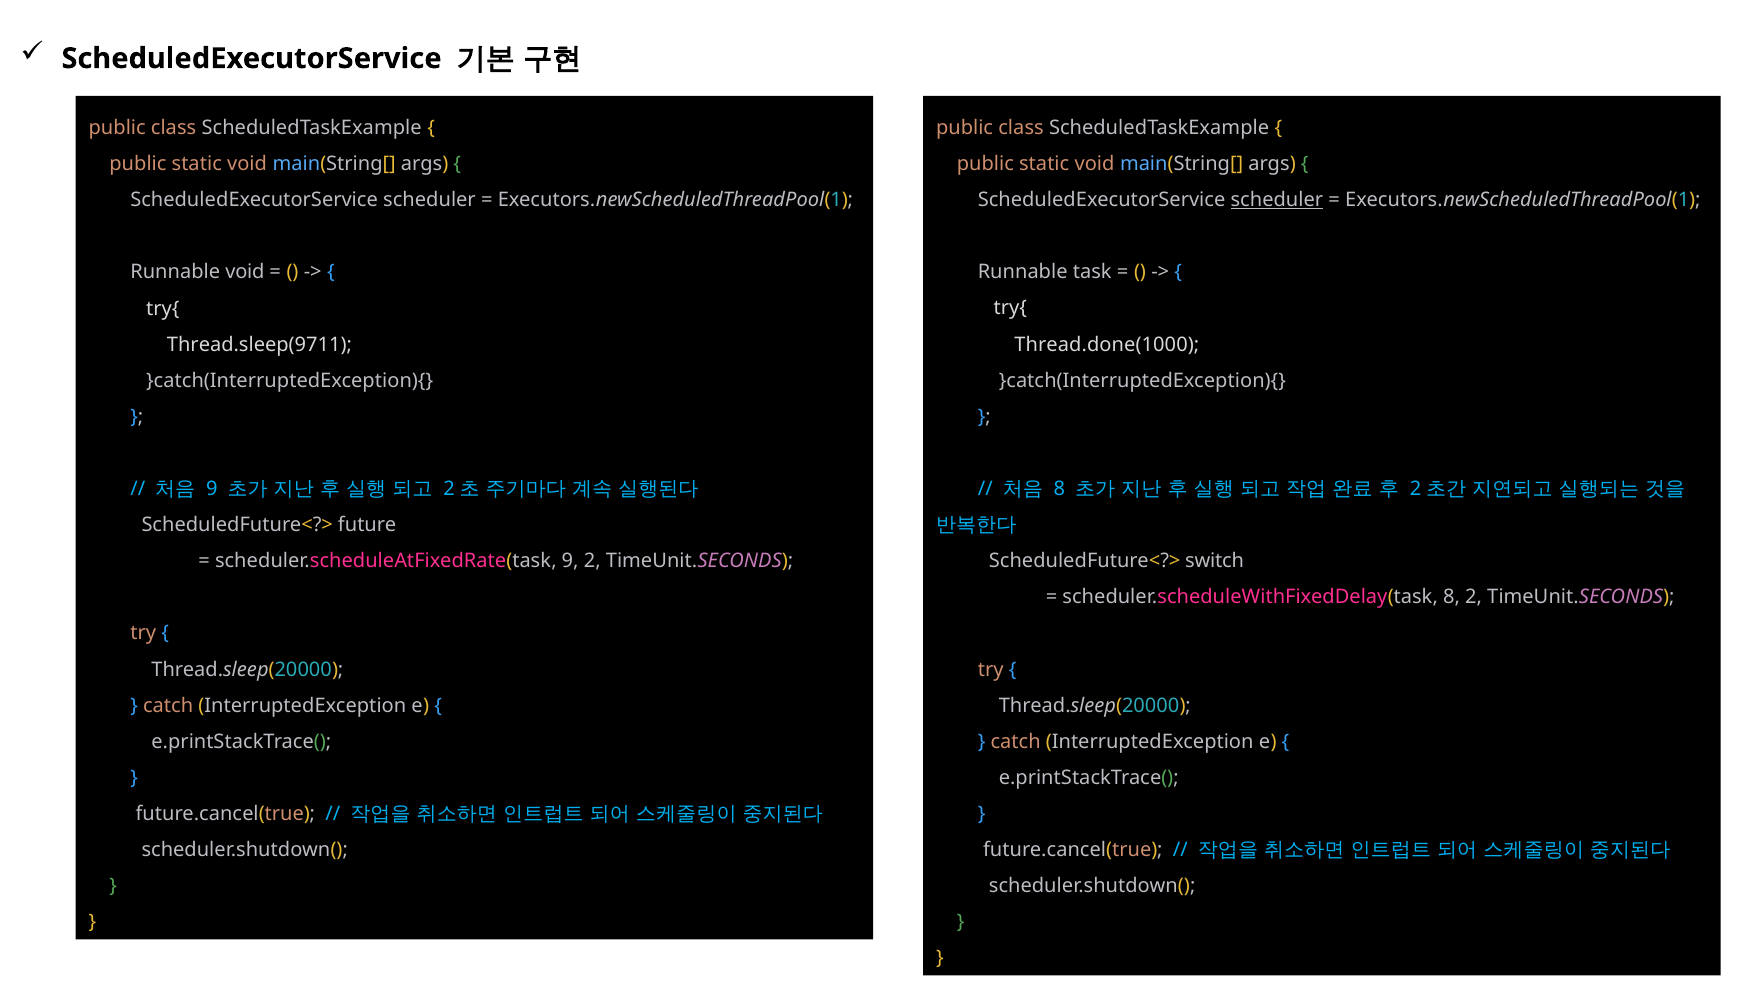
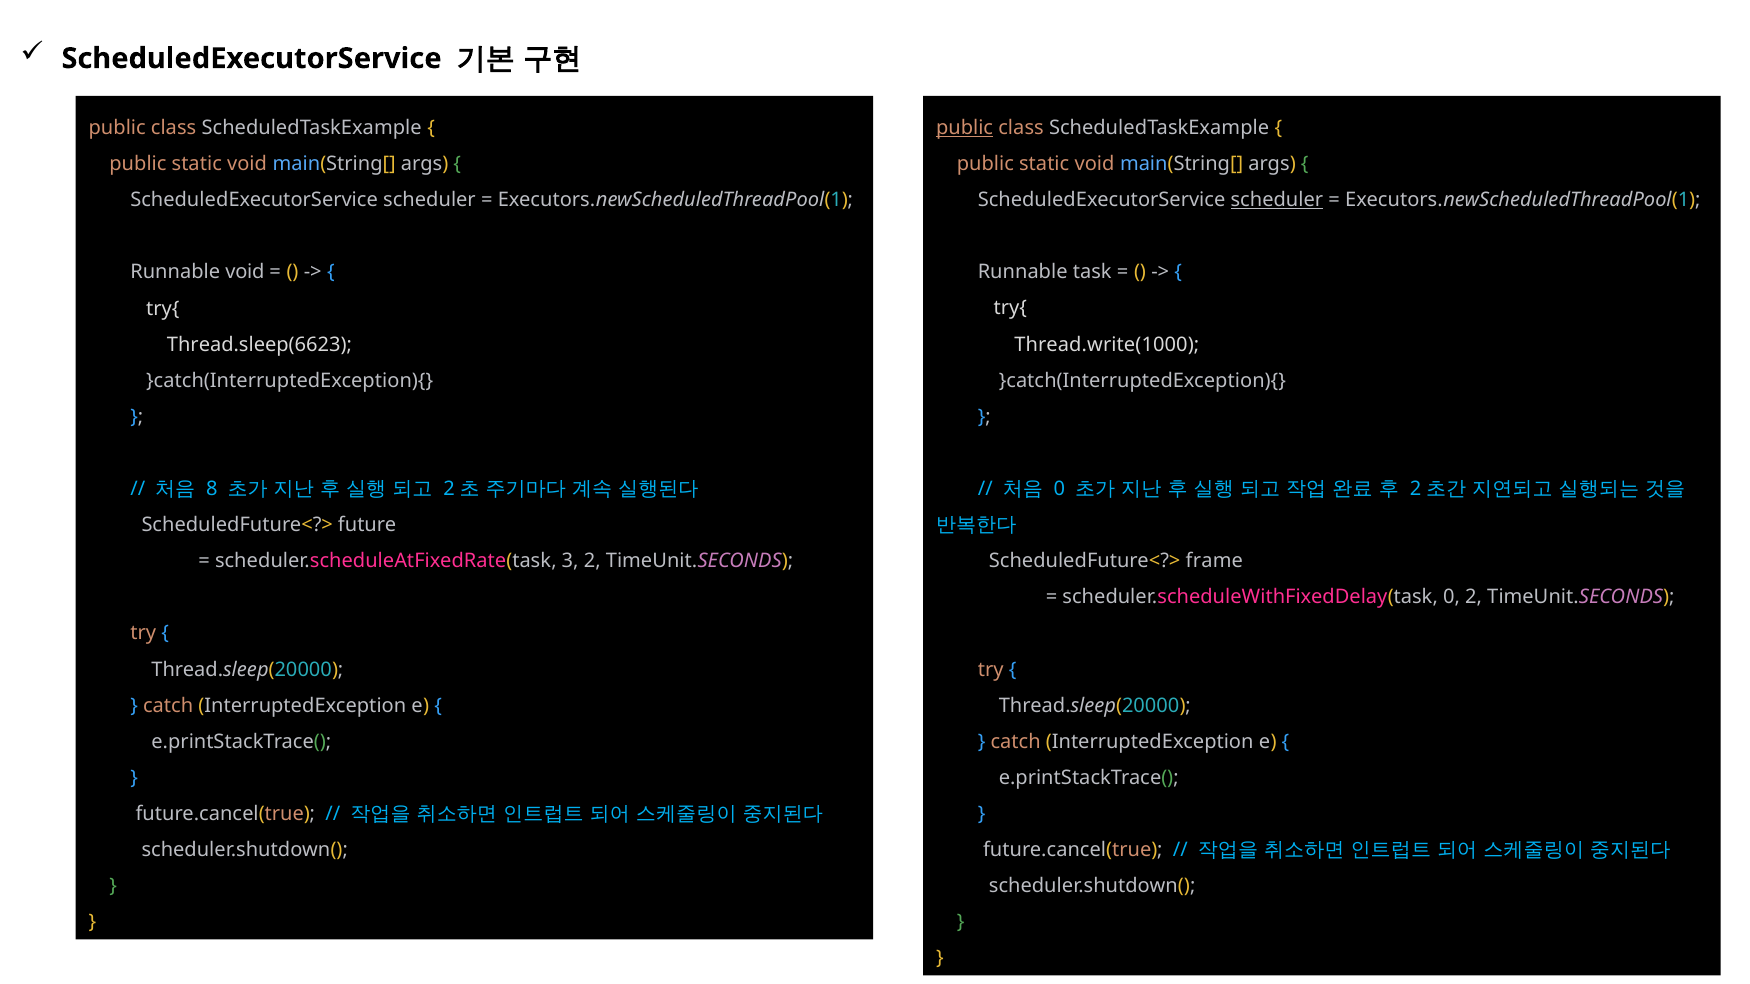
public at (965, 128) underline: none -> present
Thread.sleep(9711: Thread.sleep(9711 -> Thread.sleep(6623
Thread.done(1000: Thread.done(1000 -> Thread.write(1000
9 at (212, 489): 9 -> 8
8 at (1059, 489): 8 -> 0
scheduler.scheduleAtFixedRate(task 9: 9 -> 3
switch: switch -> frame
scheduler.scheduleWithFixedDelay(task 8: 8 -> 0
